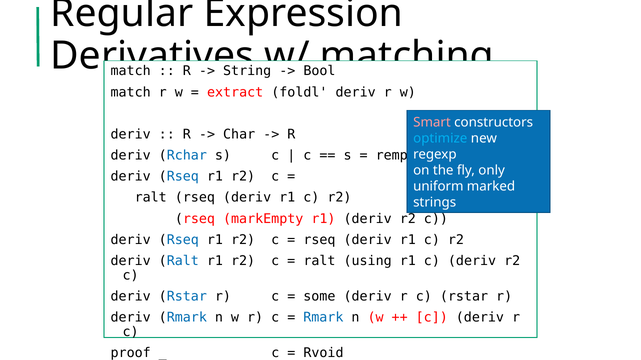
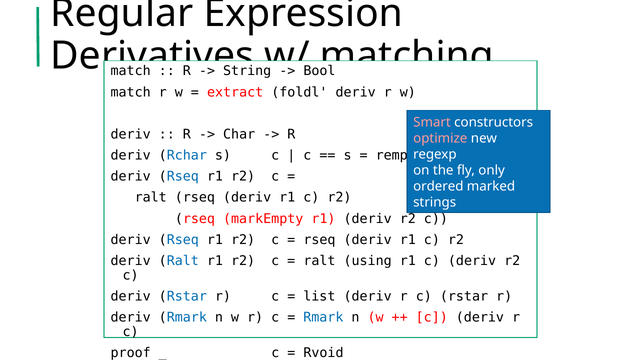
optimize colour: light blue -> pink
uniform: uniform -> ordered
some: some -> list
